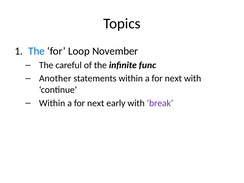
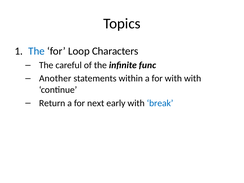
November: November -> Characters
next at (173, 78): next -> with
Within at (52, 103): Within -> Return
break colour: purple -> blue
